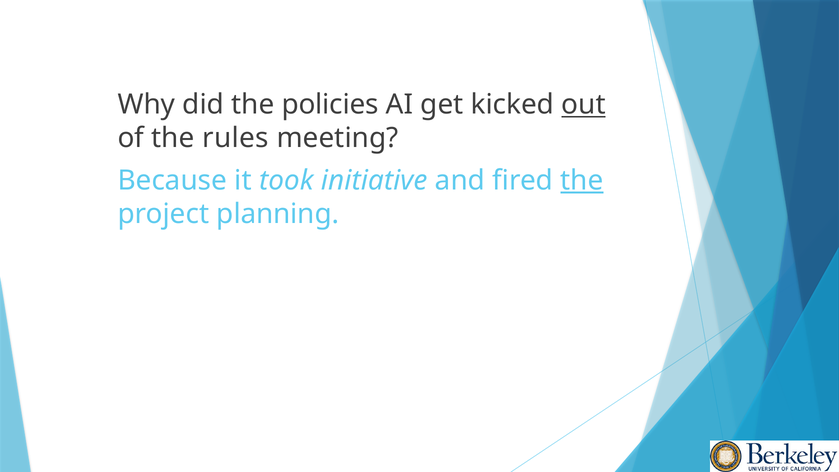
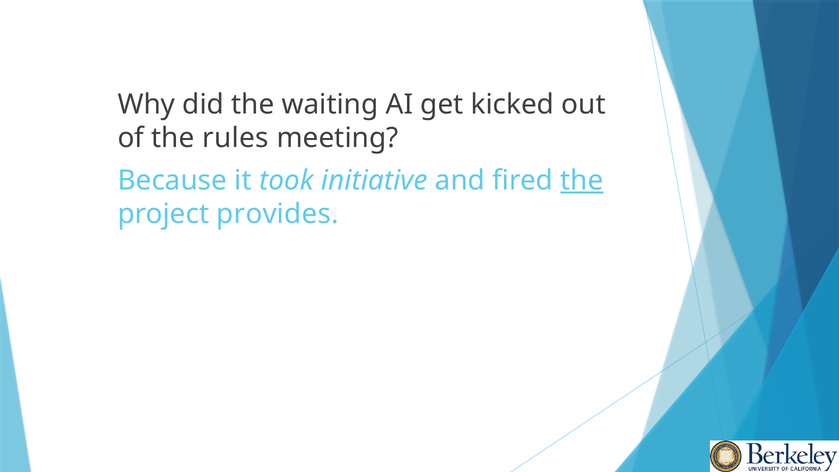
policies: policies -> waiting
out underline: present -> none
planning: planning -> provides
